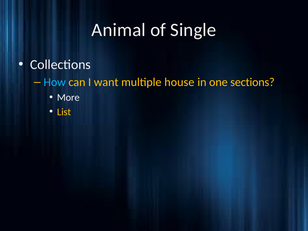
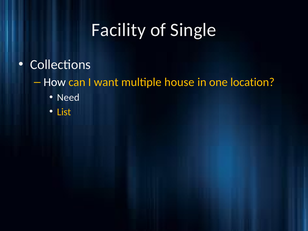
Animal: Animal -> Facility
How colour: light blue -> white
sections: sections -> location
More: More -> Need
